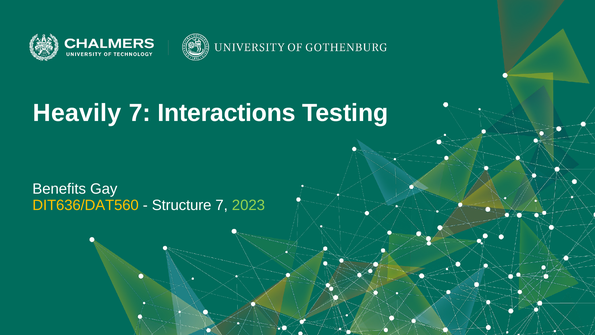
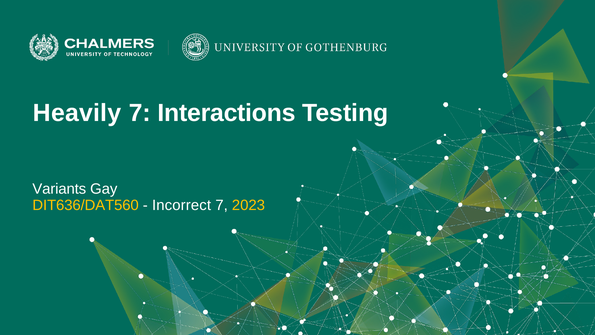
Benefits: Benefits -> Variants
Structure: Structure -> Incorrect
2023 colour: light green -> yellow
